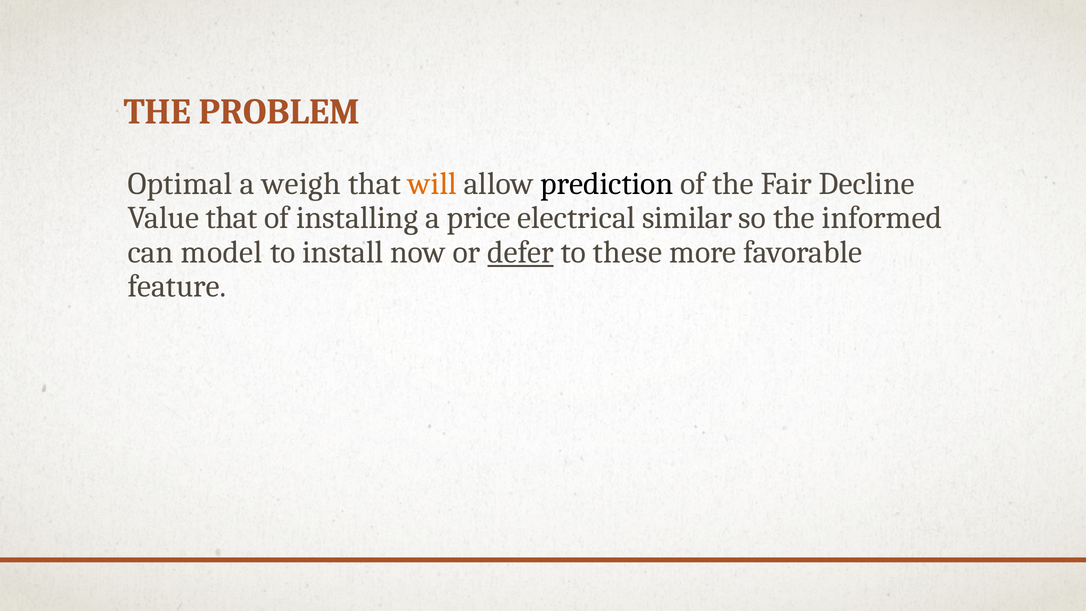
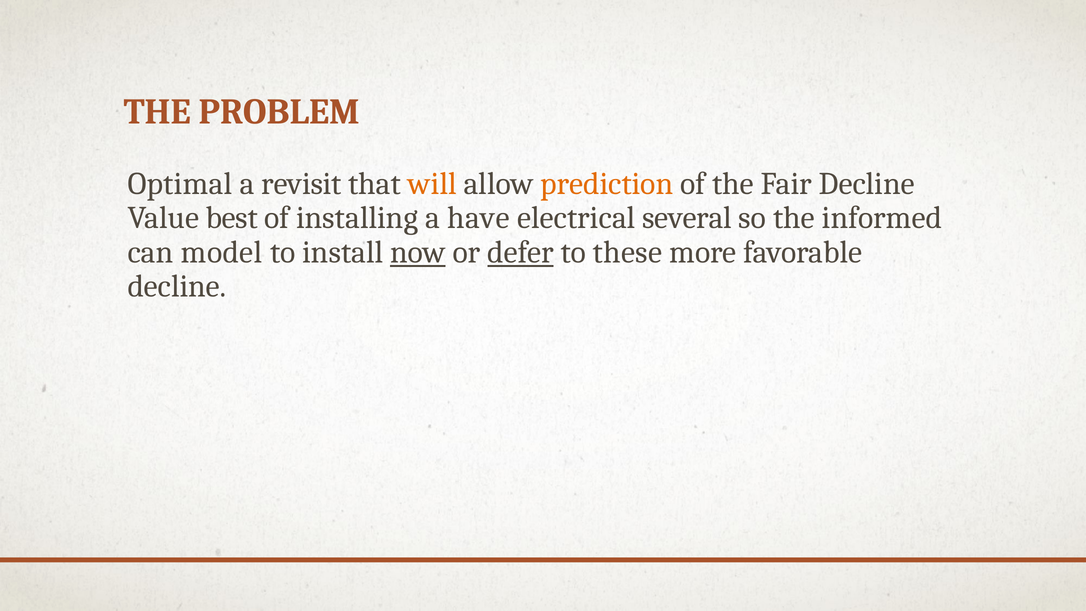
weigh: weigh -> revisit
prediction colour: black -> orange
Value that: that -> best
price: price -> have
similar: similar -> several
now underline: none -> present
feature at (177, 286): feature -> decline
